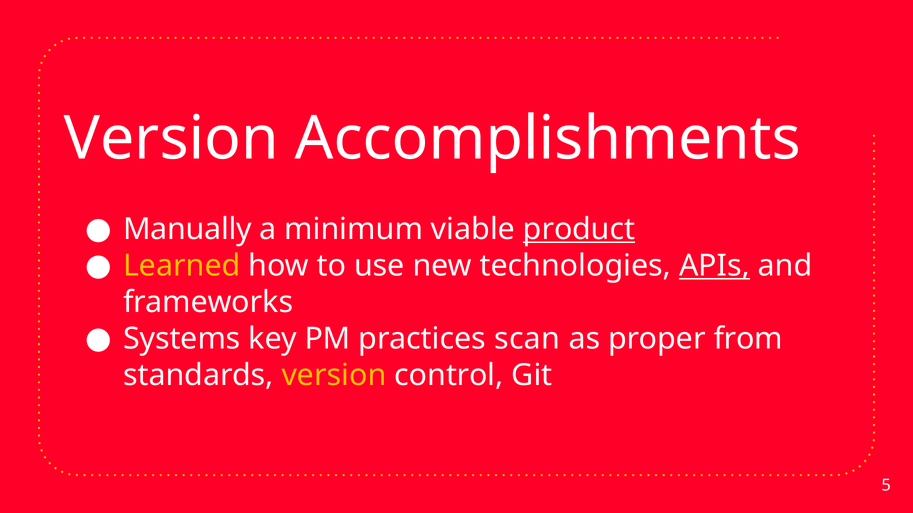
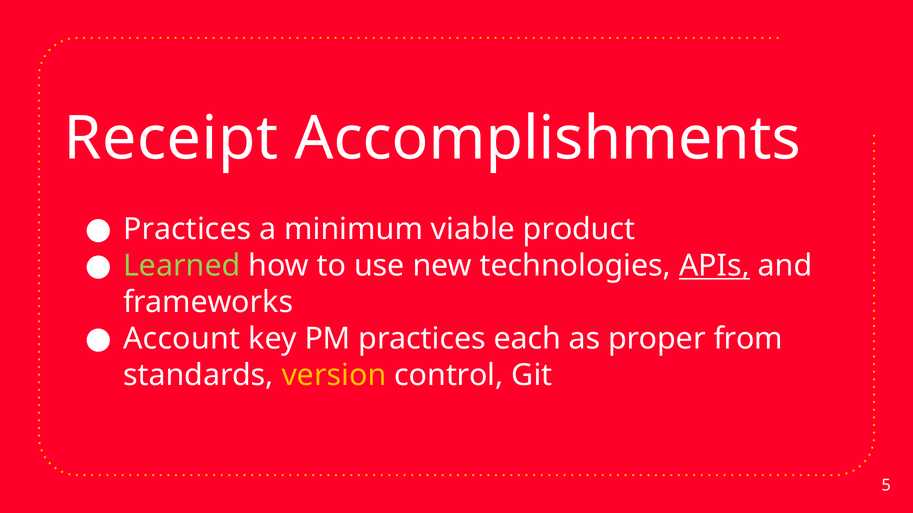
Version at (171, 139): Version -> Receipt
Manually at (187, 229): Manually -> Practices
product underline: present -> none
Learned colour: yellow -> light green
Systems: Systems -> Account
scan: scan -> each
